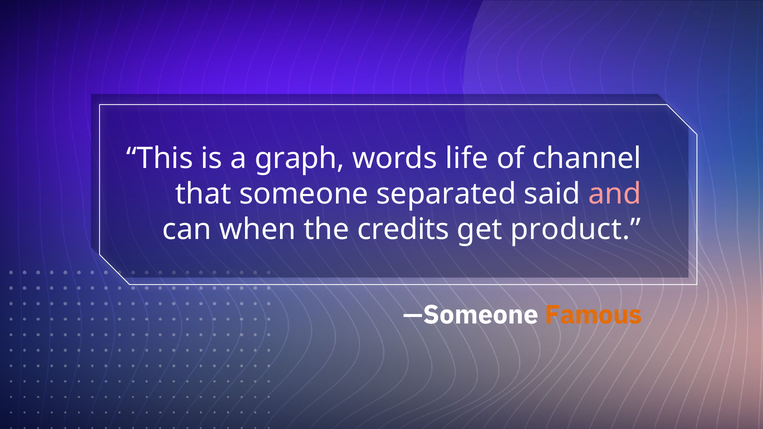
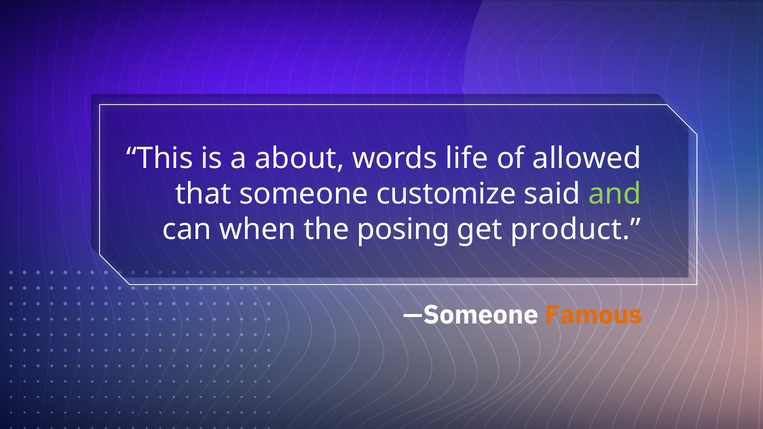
graph: graph -> about
channel: channel -> allowed
separated: separated -> customize
and colour: pink -> light green
credits: credits -> posing
